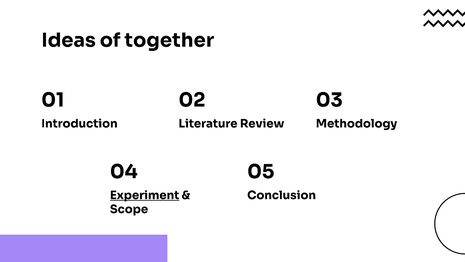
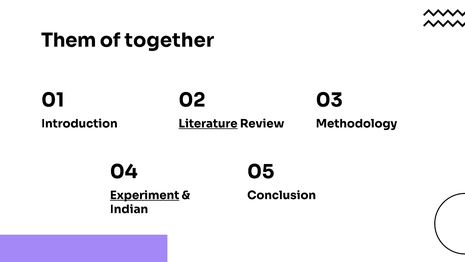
Ideas: Ideas -> Them
Literature underline: none -> present
Scope: Scope -> Indian
